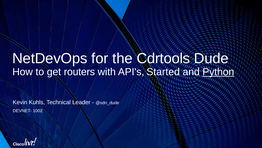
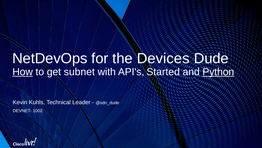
Cdrtools: Cdrtools -> Devices
How underline: none -> present
routers: routers -> subnet
